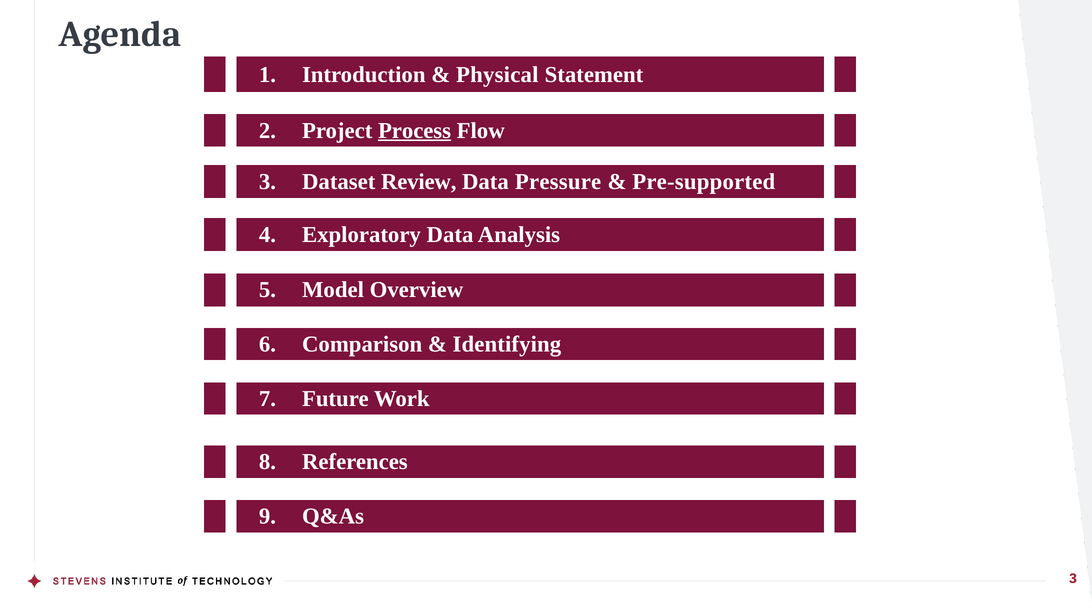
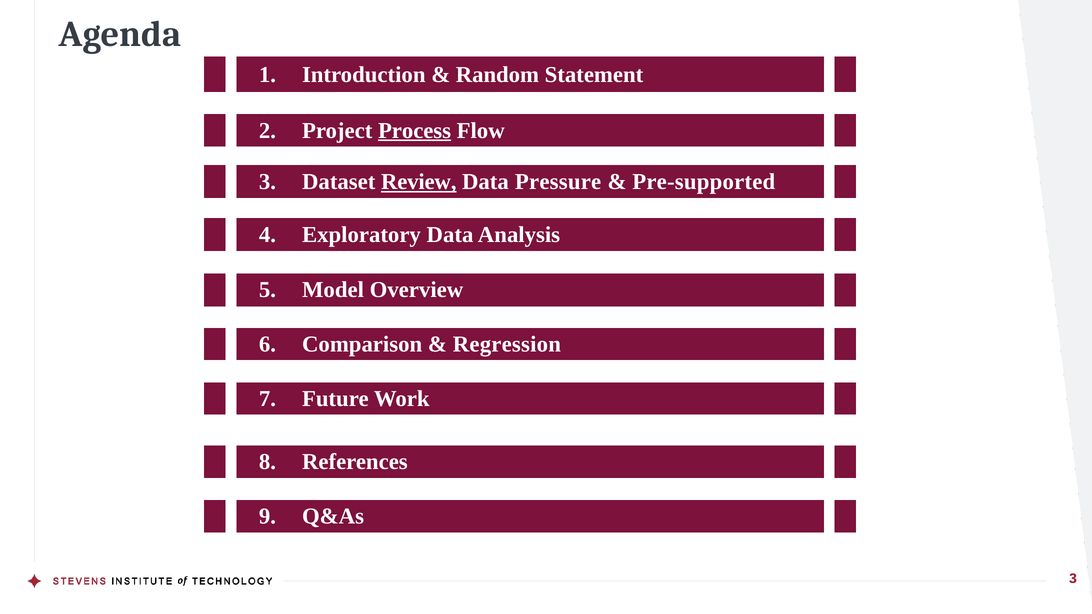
Physical: Physical -> Random
Review underline: none -> present
Identifying: Identifying -> Regression
